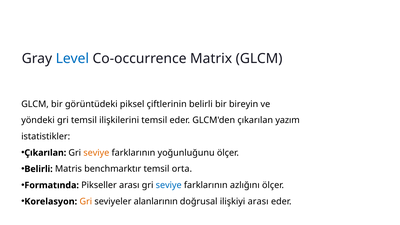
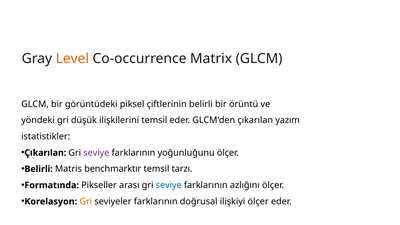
Level colour: blue -> orange
bireyin: bireyin -> örüntü
gri temsil: temsil -> düşük
seviye at (96, 153) colour: orange -> purple
orta: orta -> tarzı
seviyeler alanlarının: alanlarının -> farklarının
ilişkiyi arası: arası -> ölçer
